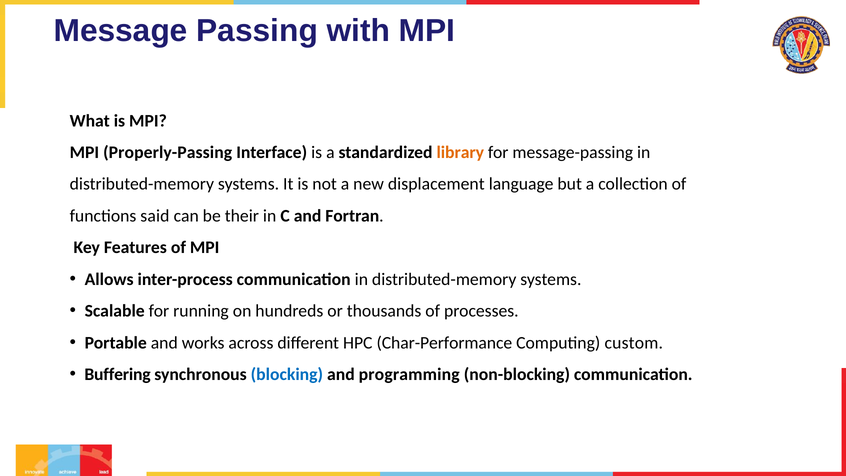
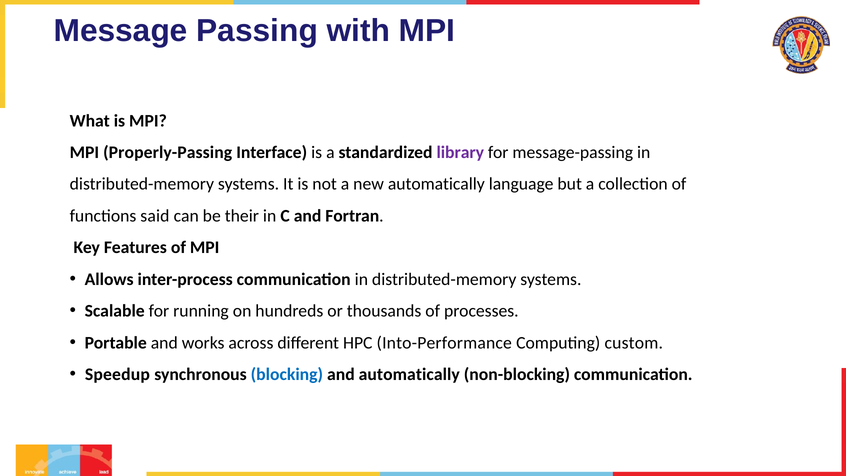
library colour: orange -> purple
new displacement: displacement -> automatically
Char-Performance: Char-Performance -> Into-Performance
Buffering: Buffering -> Speedup
and programming: programming -> automatically
